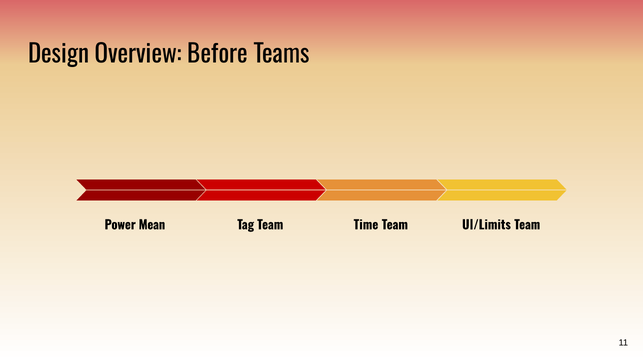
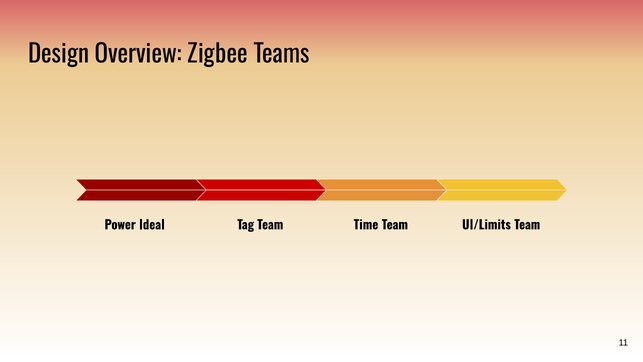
Before: Before -> Zigbee
Mean: Mean -> Ideal
